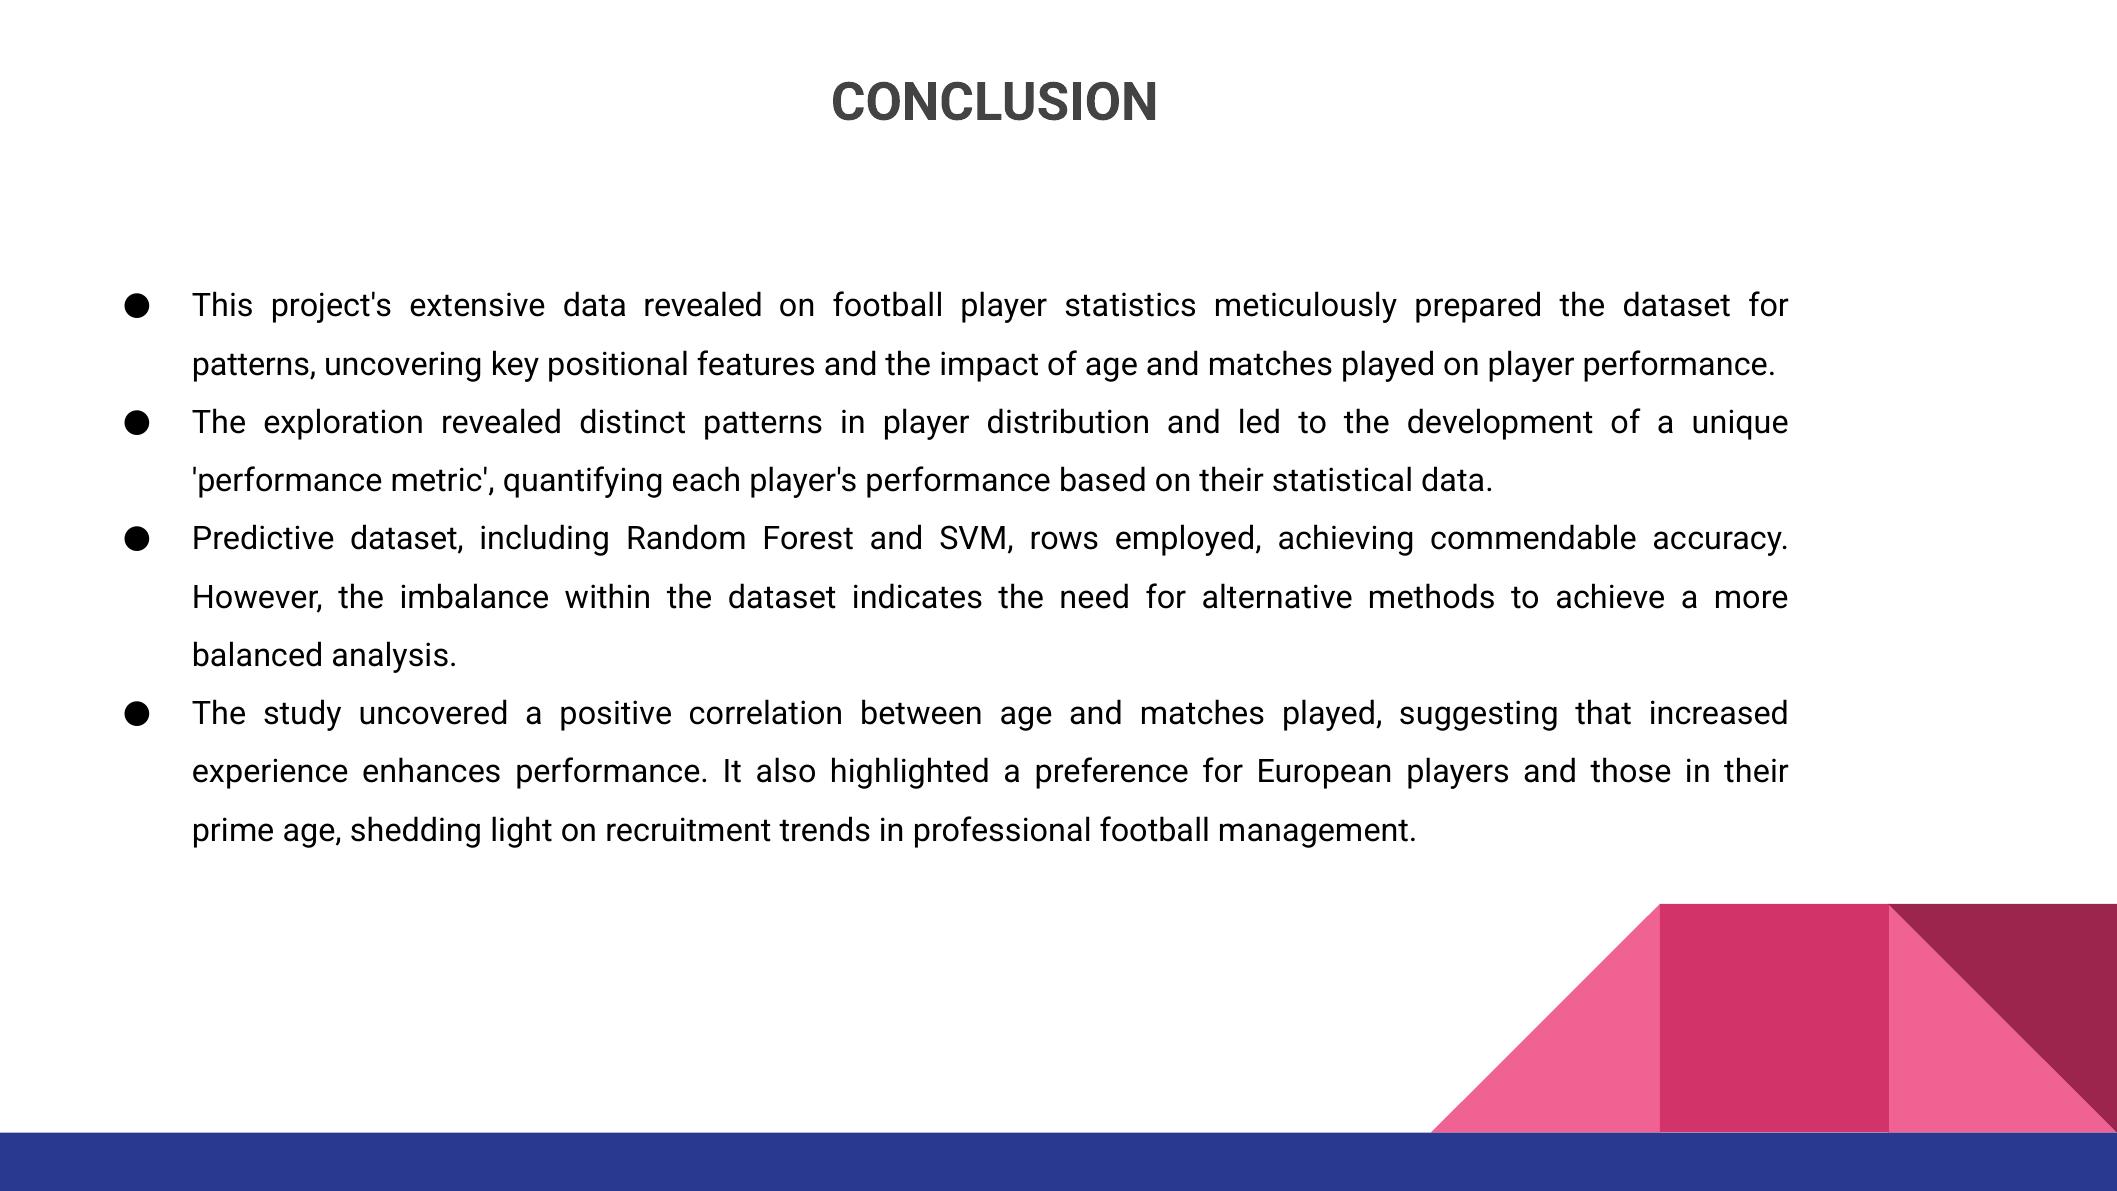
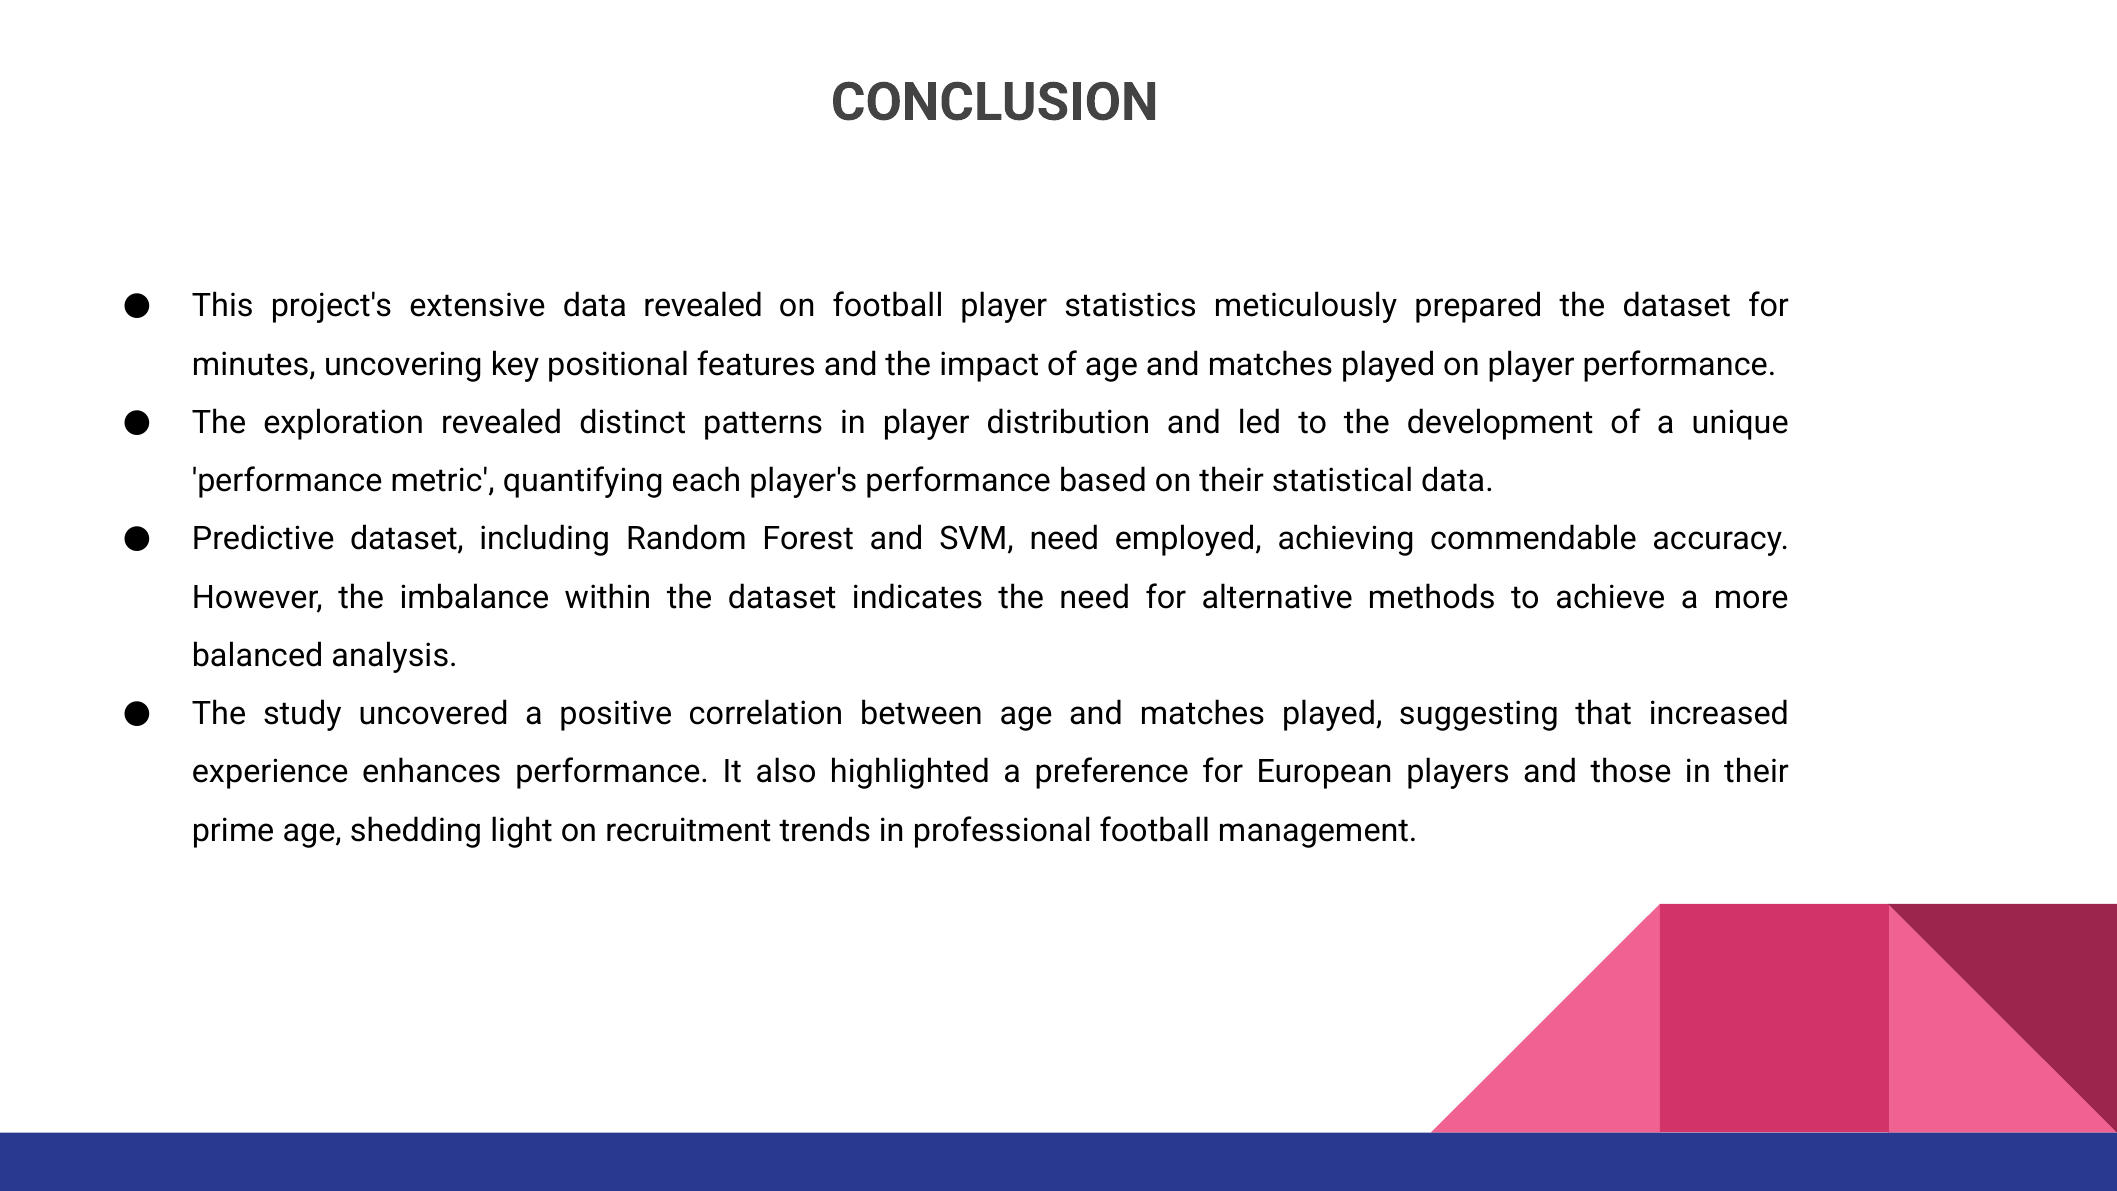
patterns at (254, 364): patterns -> minutes
SVM rows: rows -> need
